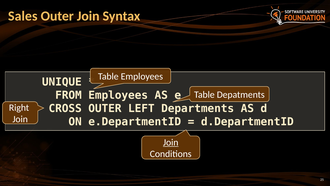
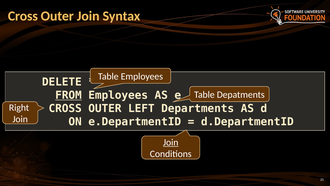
Sales at (23, 16): Sales -> Cross
UNIQUE: UNIQUE -> DELETE
FROM underline: none -> present
